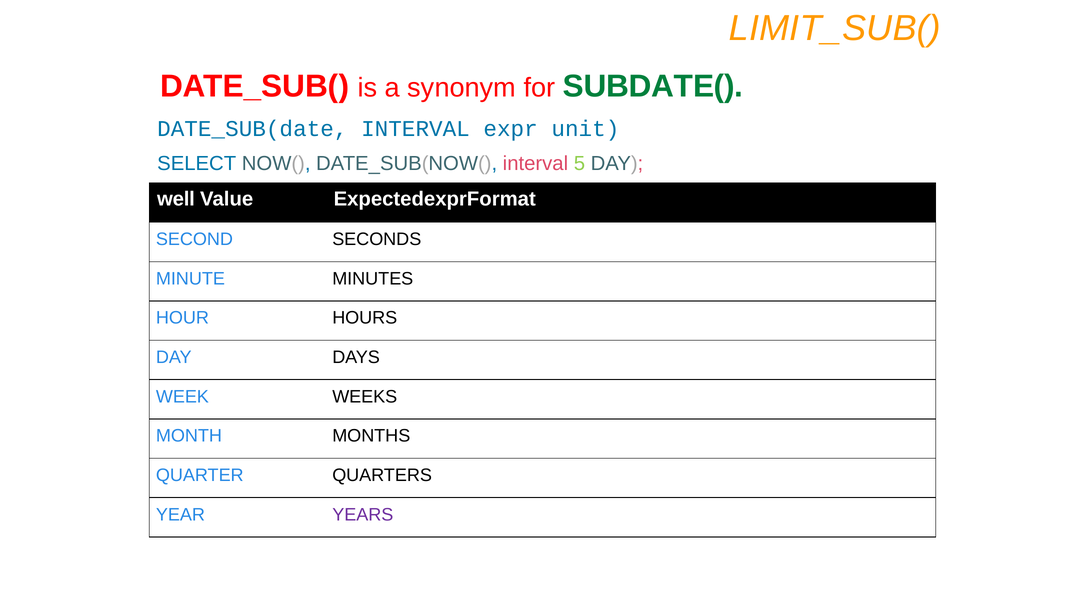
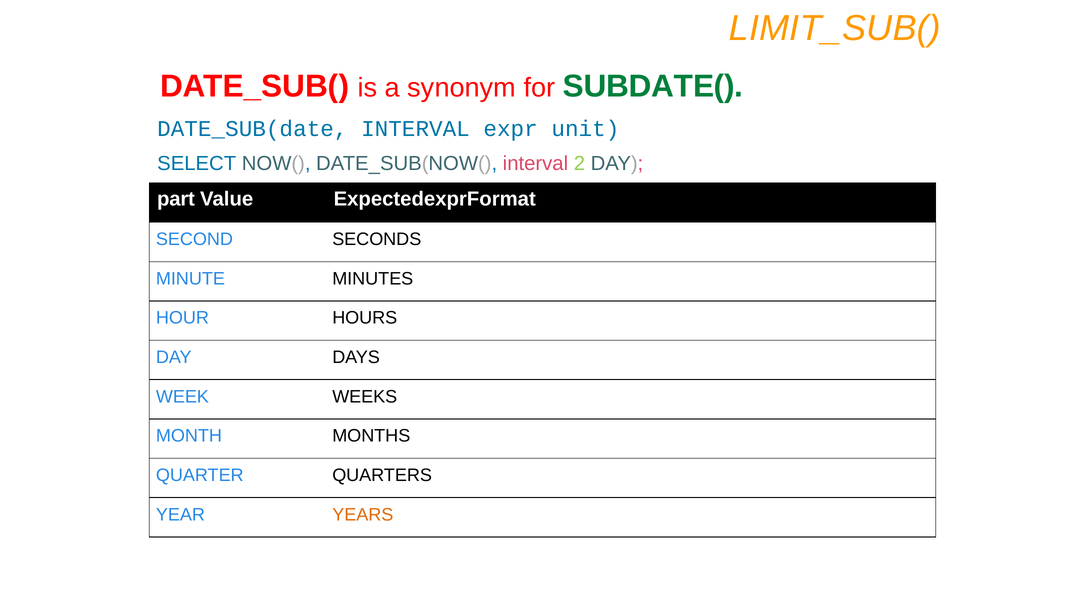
5: 5 -> 2
well: well -> part
YEARS colour: purple -> orange
